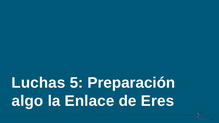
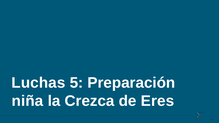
algo: algo -> niña
Enlace: Enlace -> Crezca
